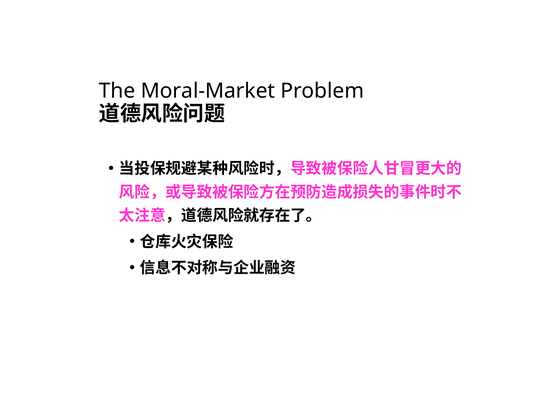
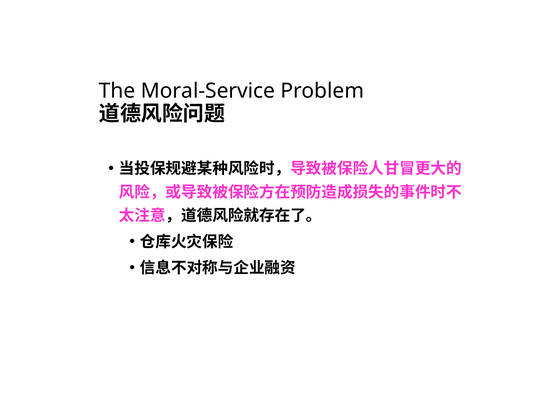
Moral-Market: Moral-Market -> Moral-Service
